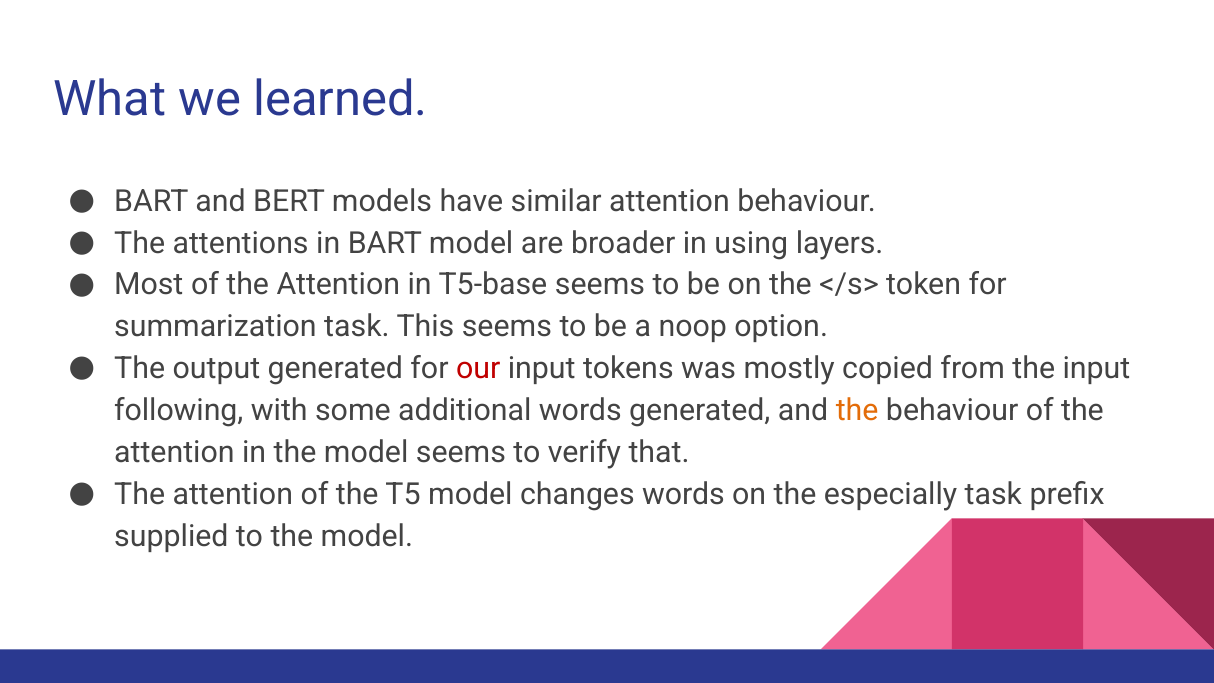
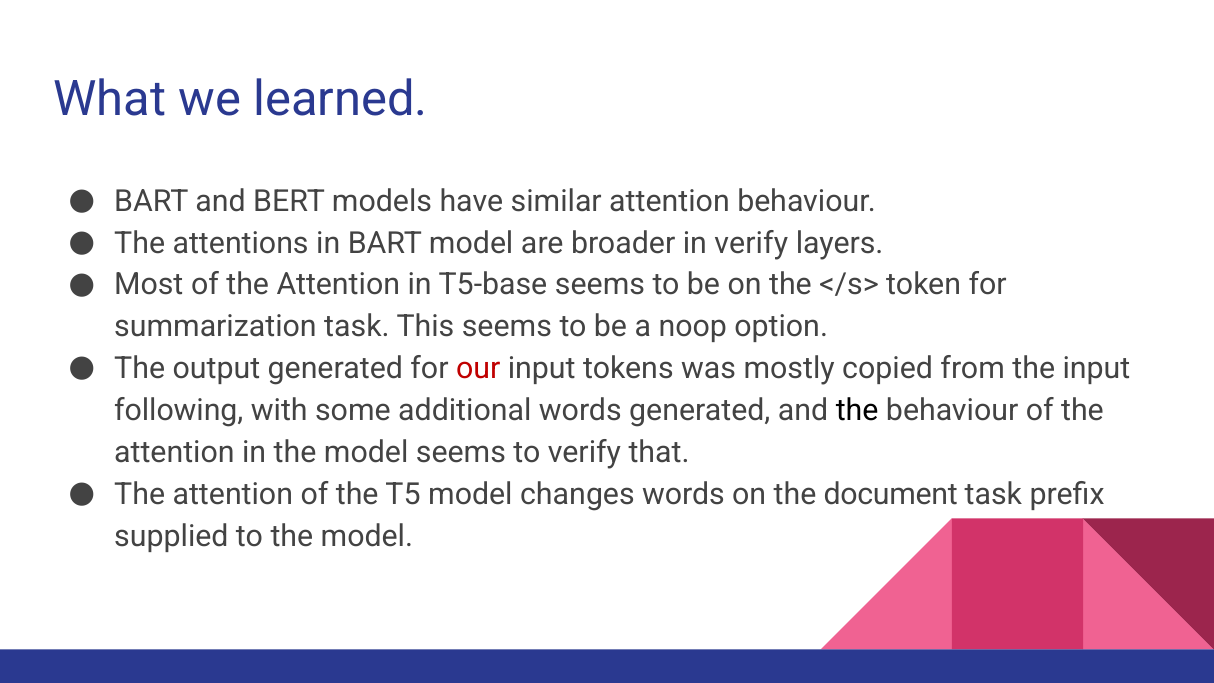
in using: using -> verify
the at (857, 411) colour: orange -> black
especially: especially -> document
